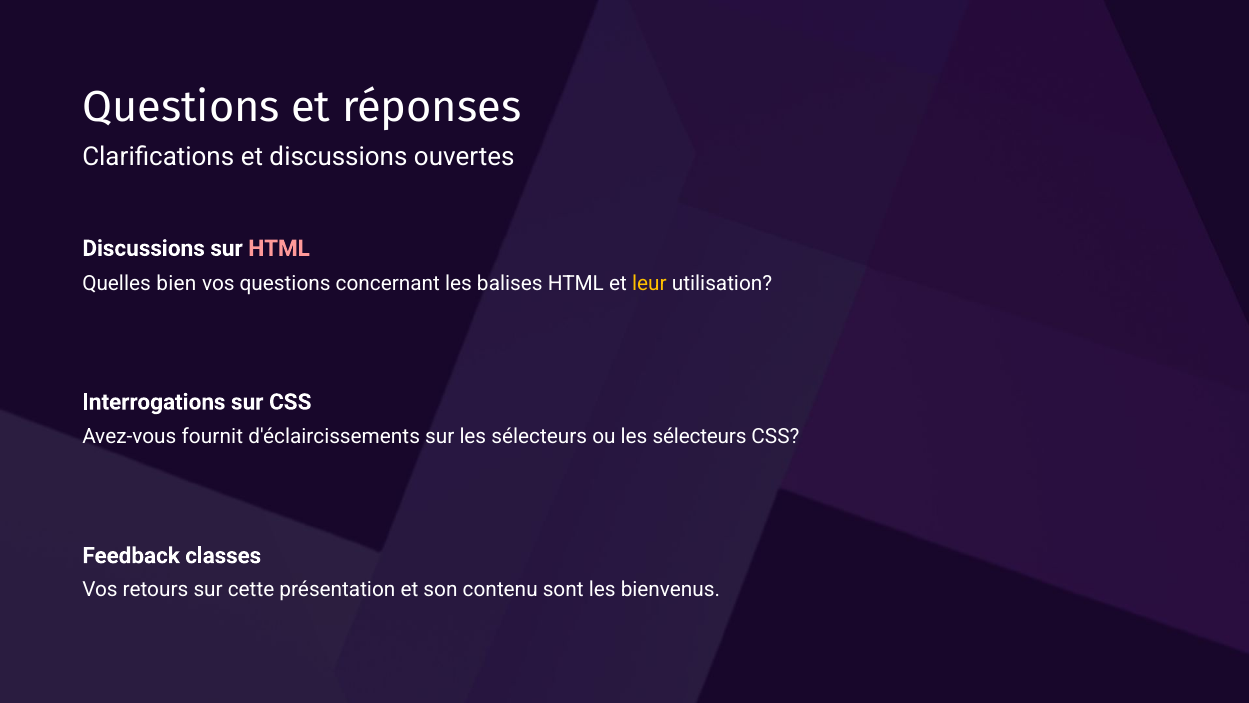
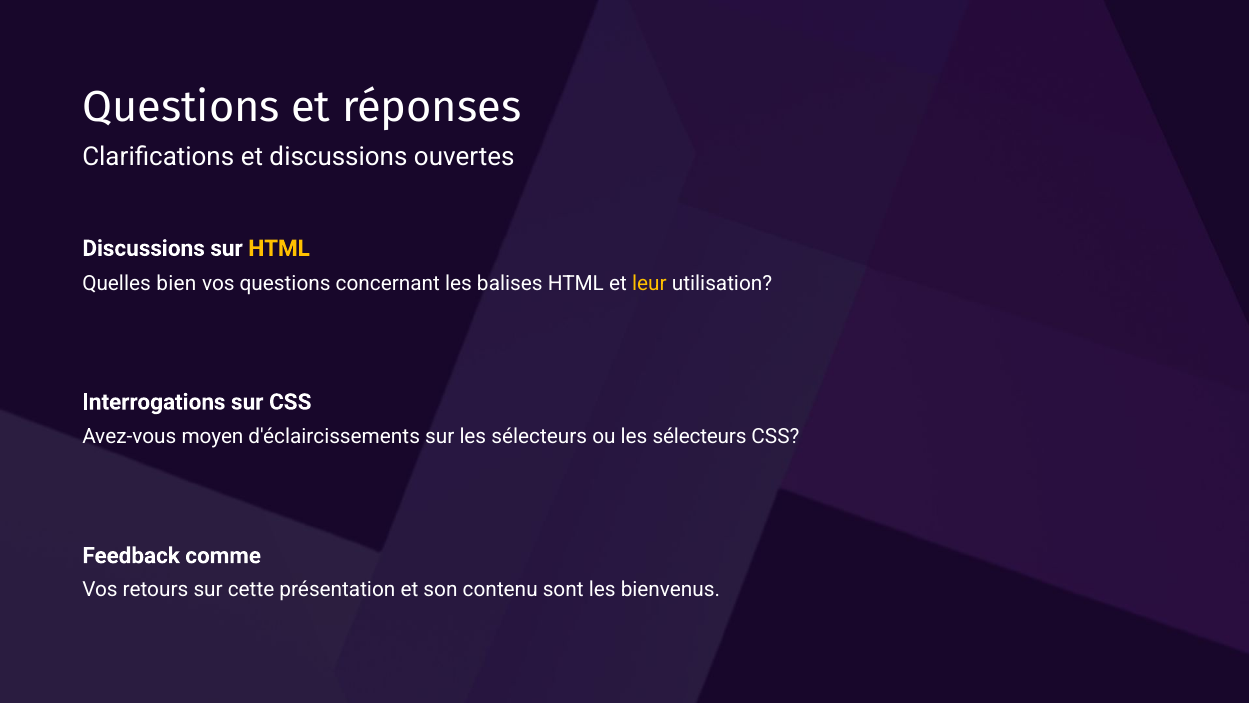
HTML at (279, 248) colour: pink -> yellow
fournit: fournit -> moyen
classes: classes -> comme
